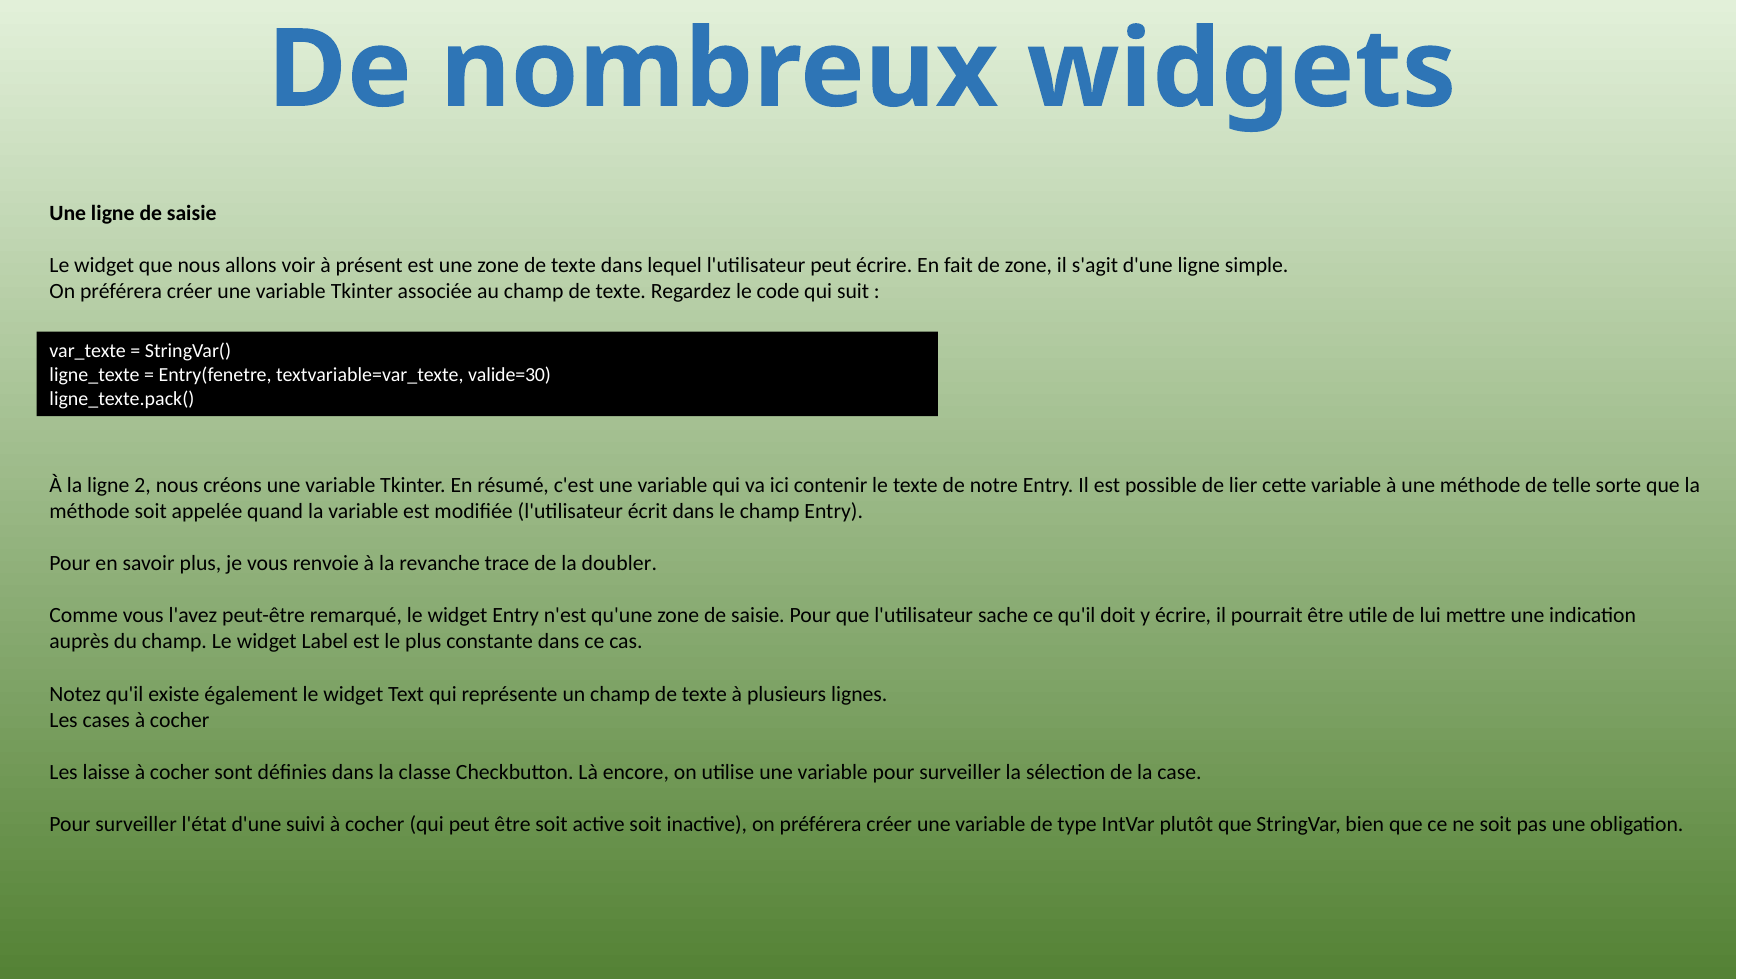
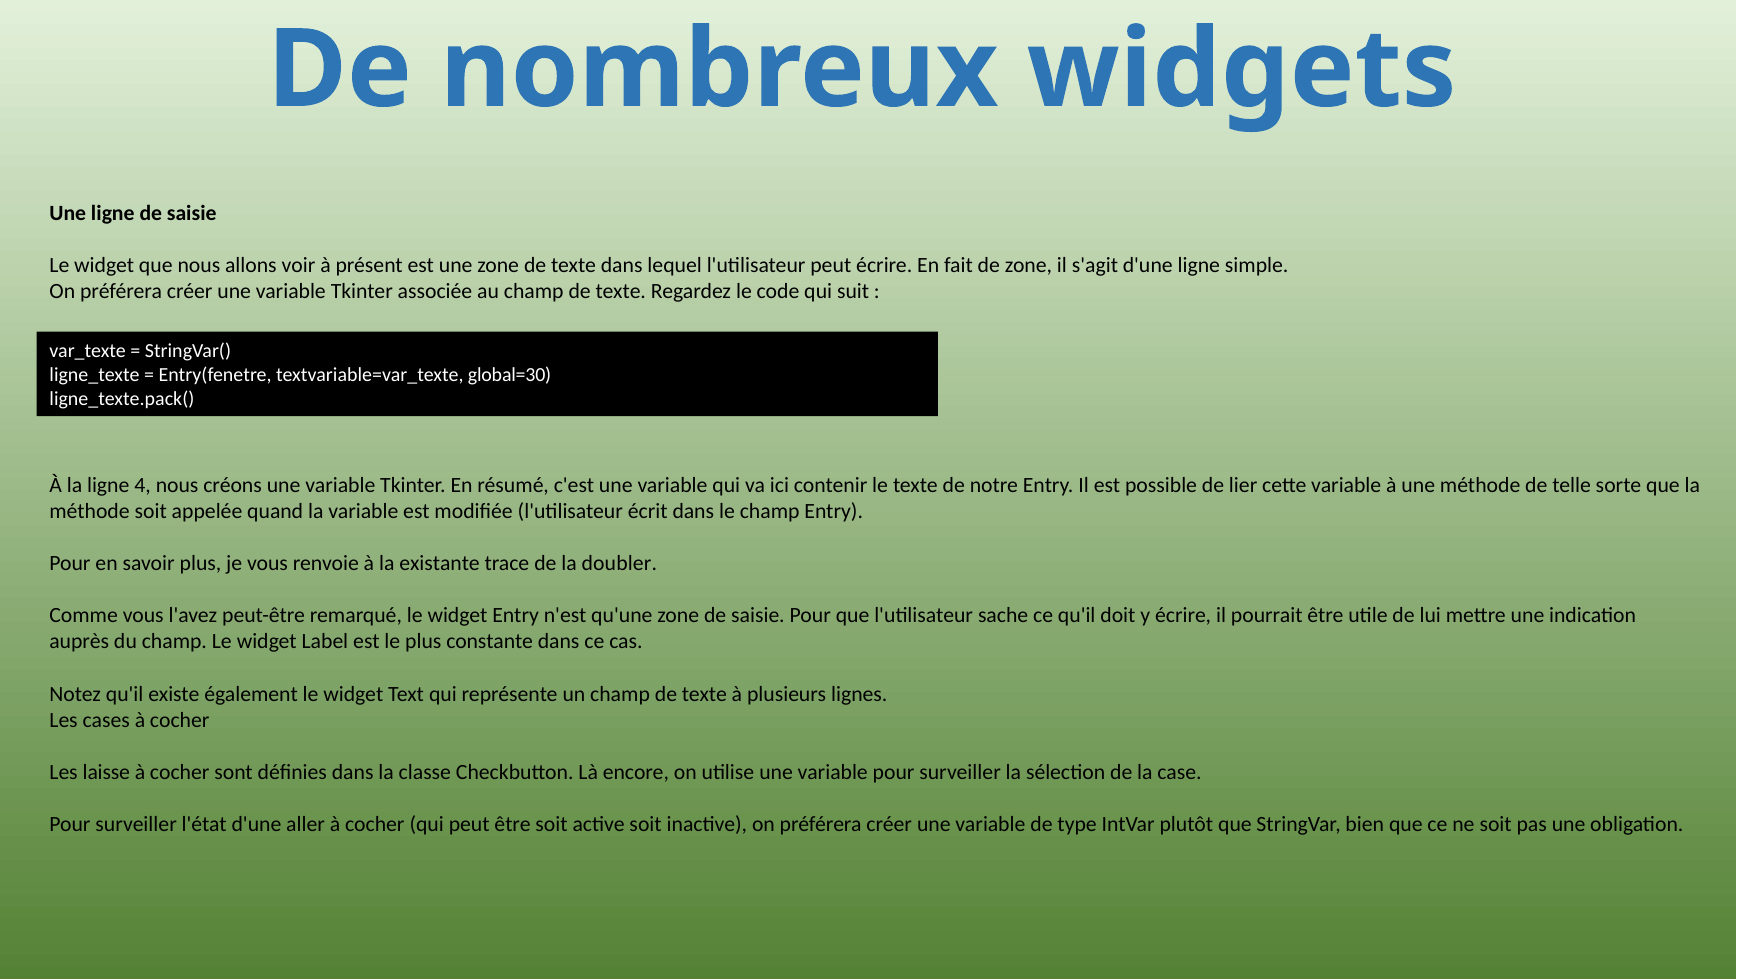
valide=30: valide=30 -> global=30
2: 2 -> 4
revanche: revanche -> existante
suivi: suivi -> aller
